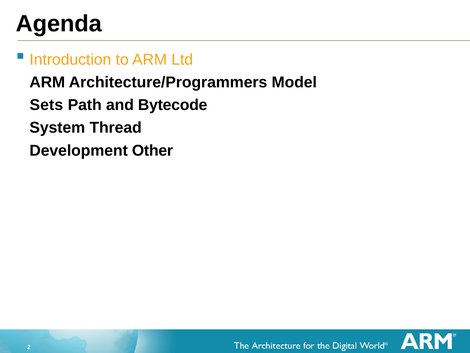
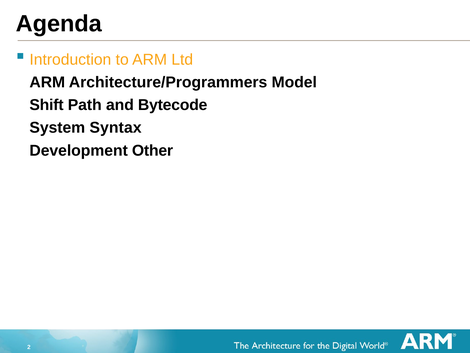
Sets: Sets -> Shift
Thread: Thread -> Syntax
